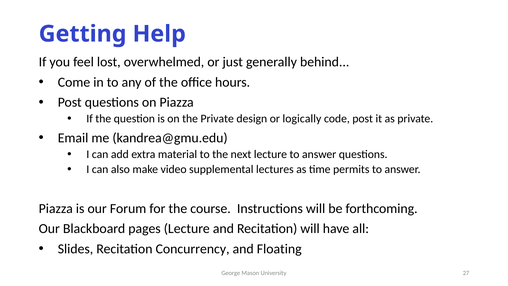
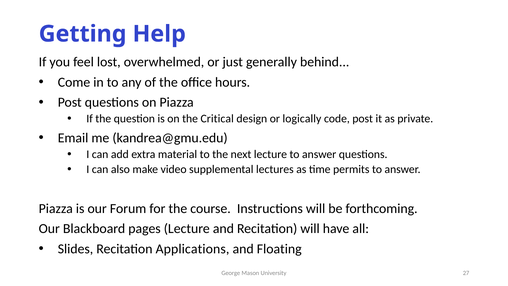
the Private: Private -> Critical
Concurrency: Concurrency -> Applications
